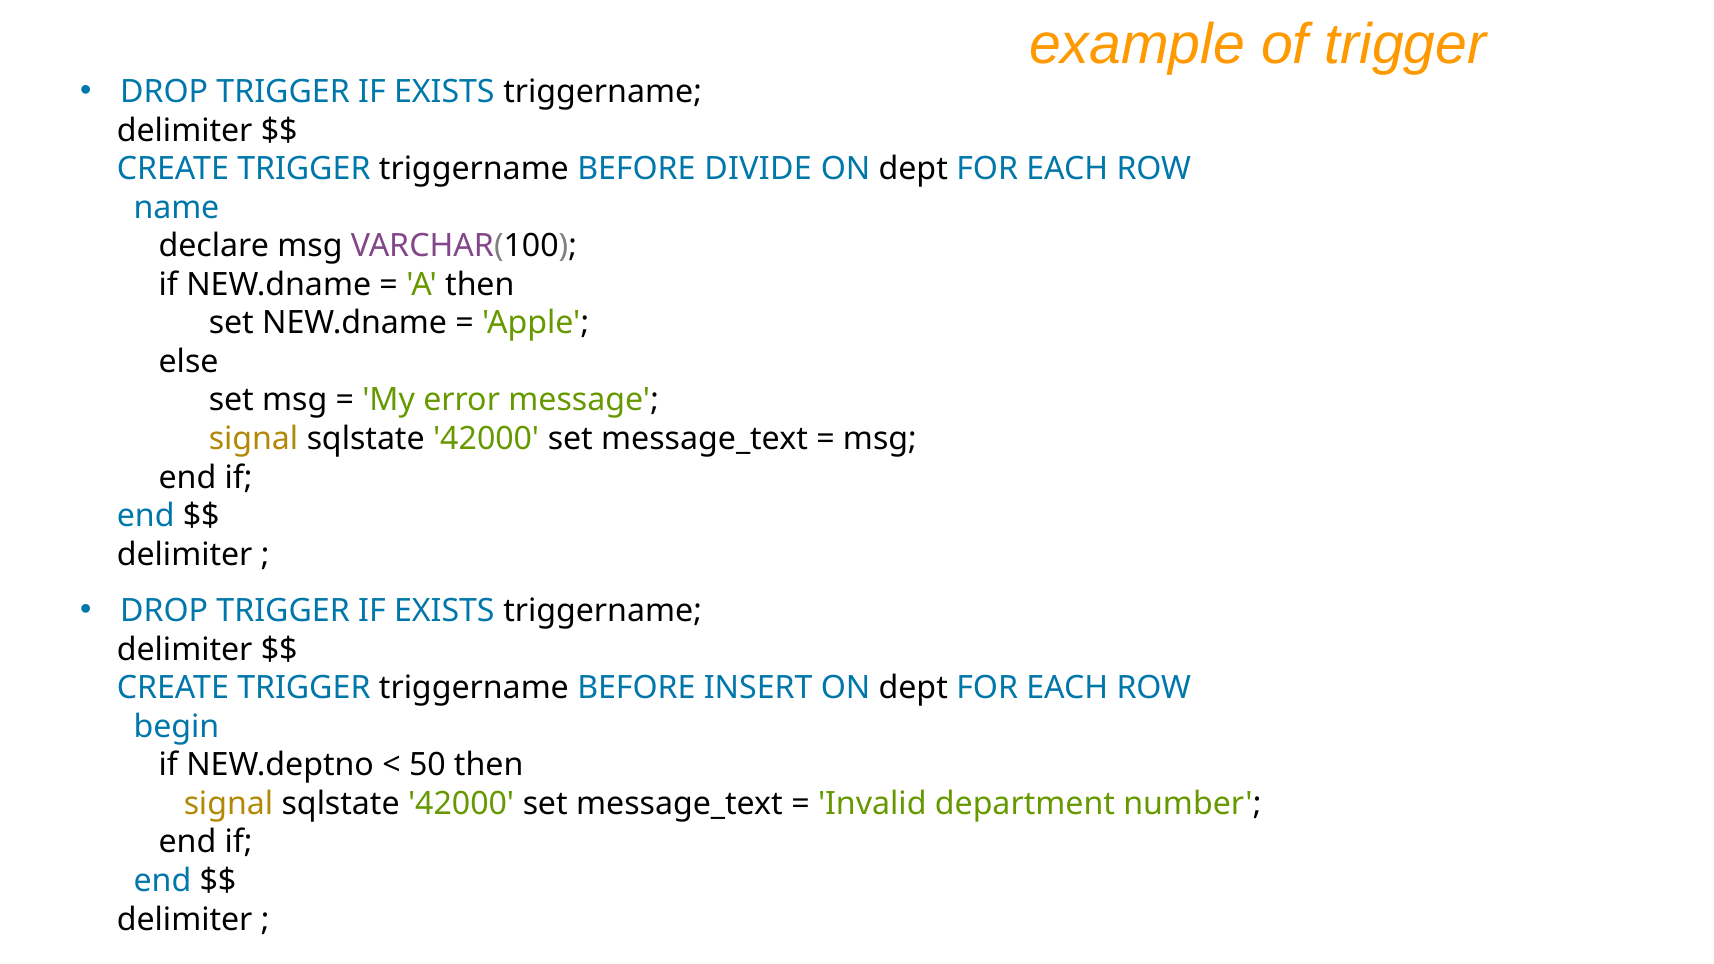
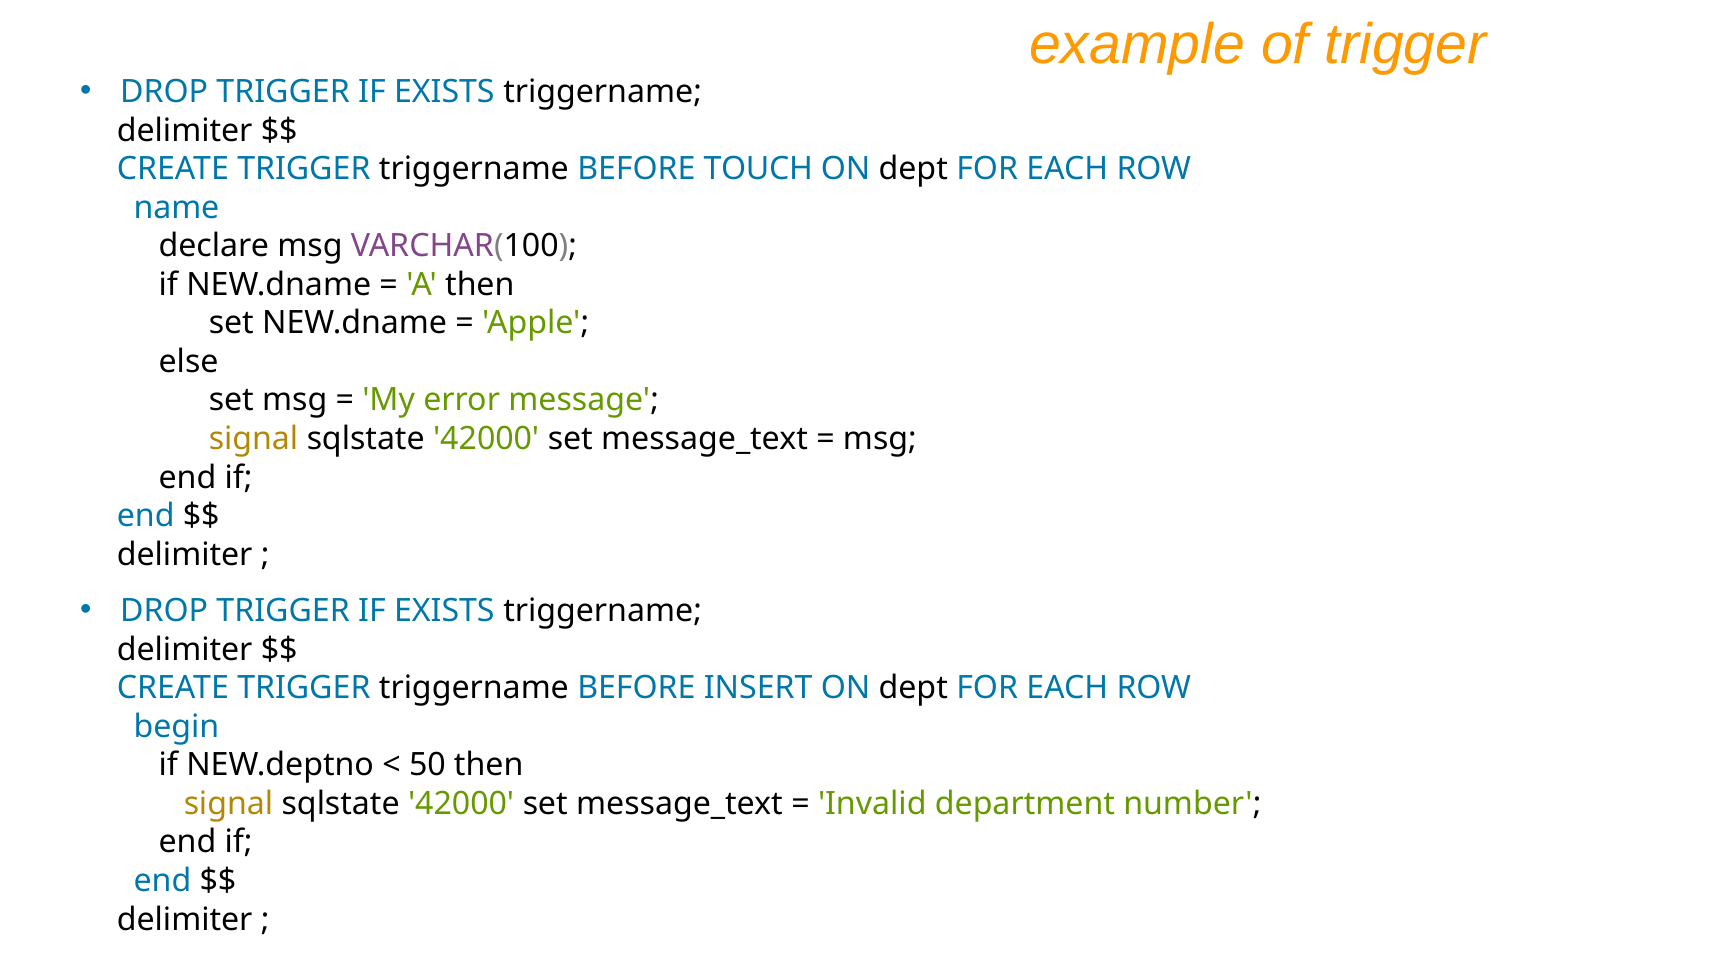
DIVIDE: DIVIDE -> TOUCH
